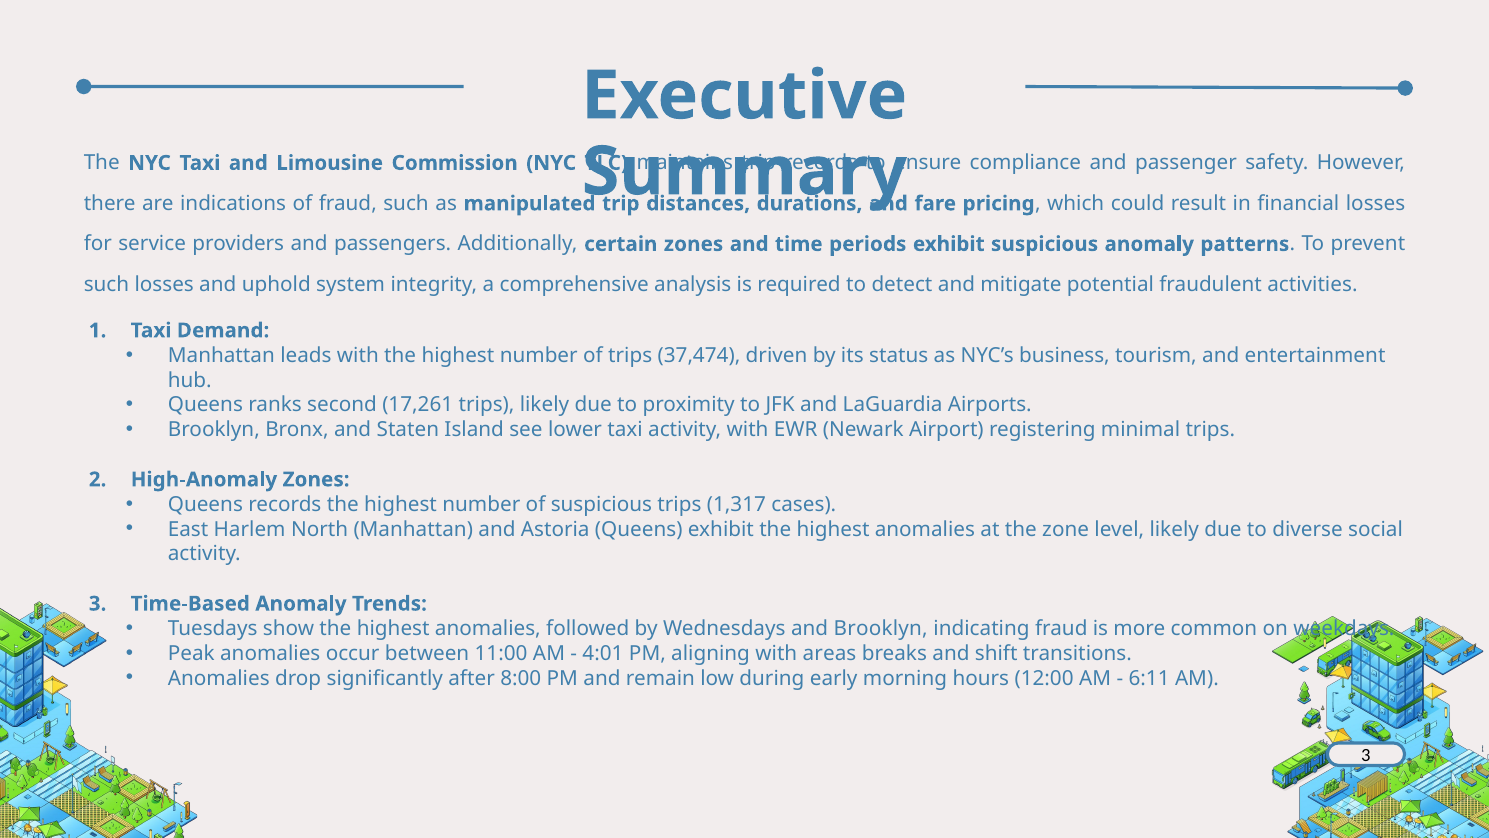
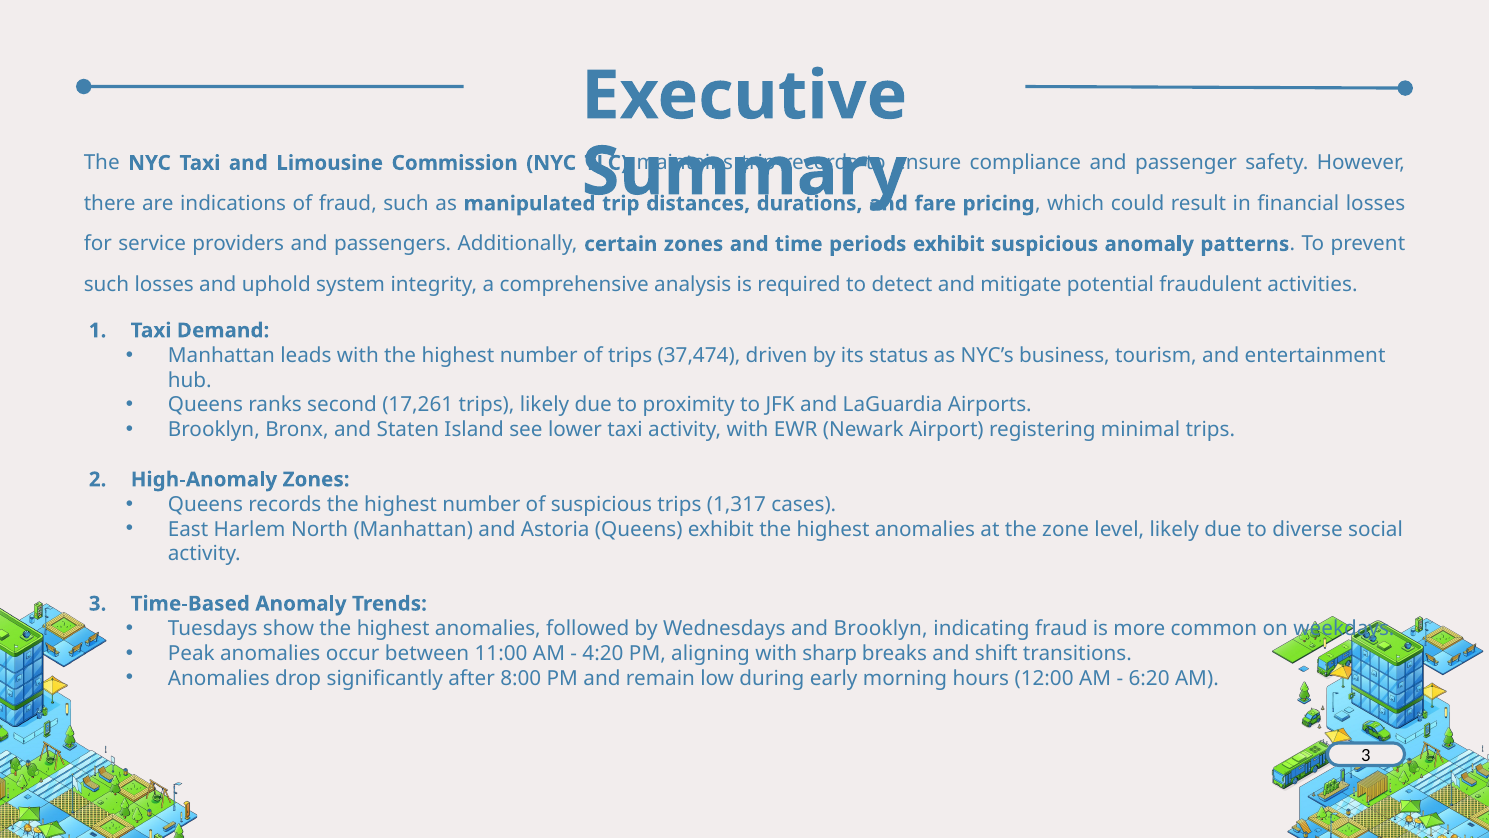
4:01: 4:01 -> 4:20
areas: areas -> sharp
6:11: 6:11 -> 6:20
